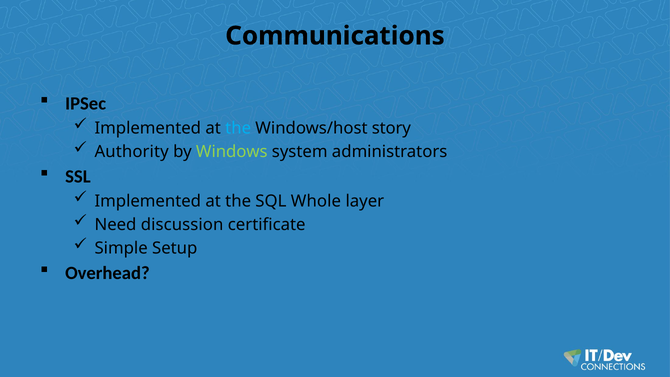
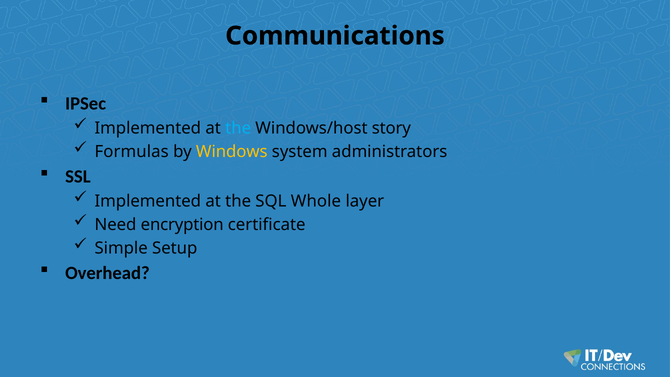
Authority: Authority -> Formulas
Windows colour: light green -> yellow
discussion: discussion -> encryption
